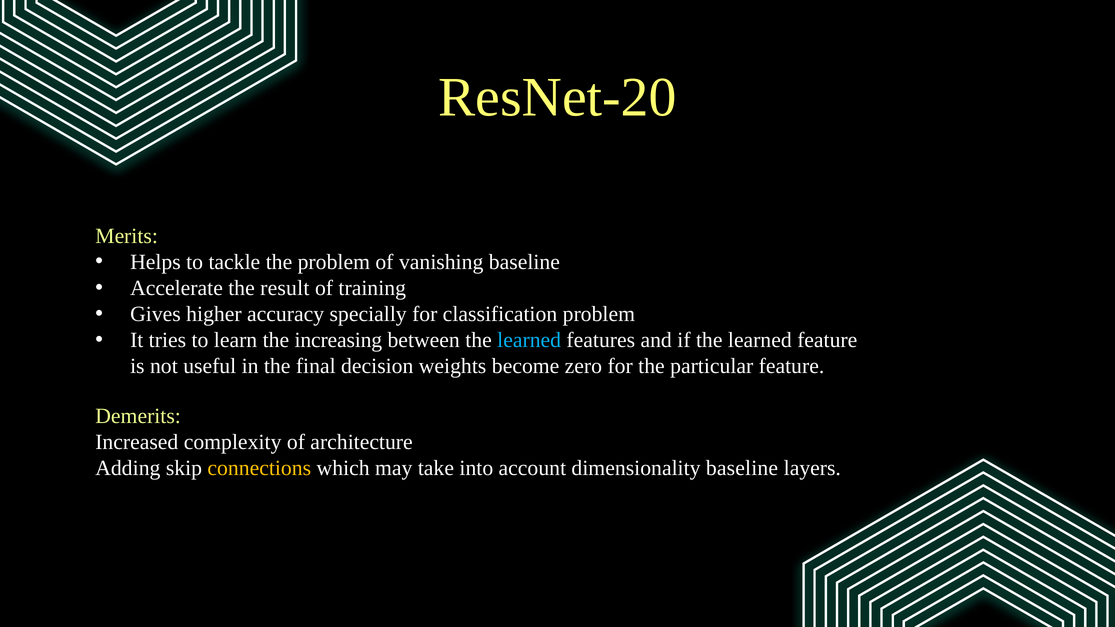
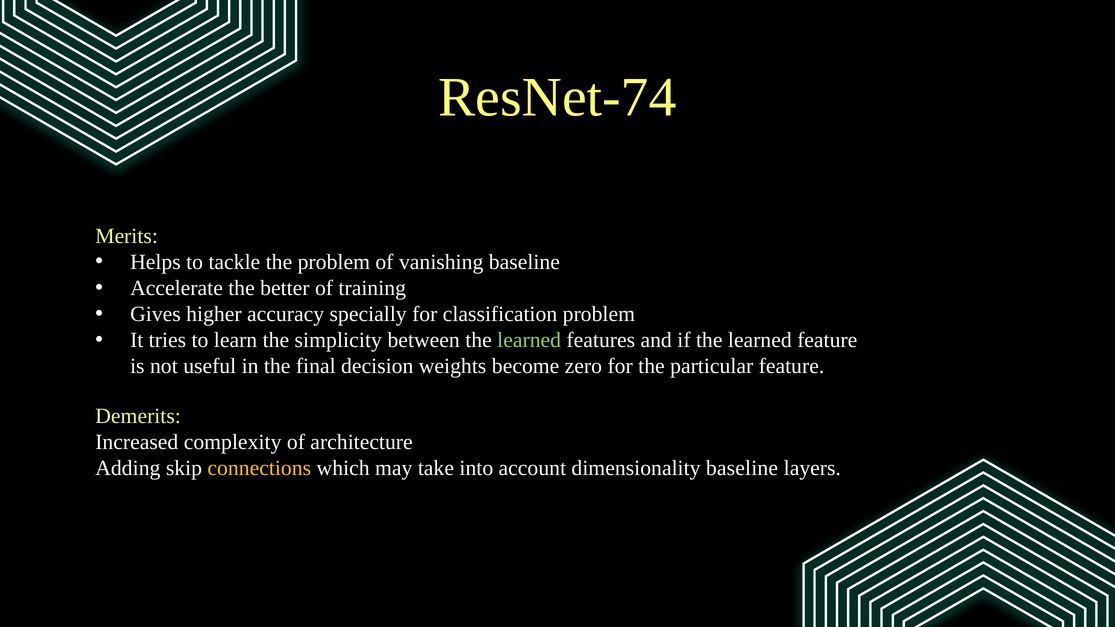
ResNet-20: ResNet-20 -> ResNet-74
result: result -> better
increasing: increasing -> simplicity
learned at (529, 340) colour: light blue -> light green
